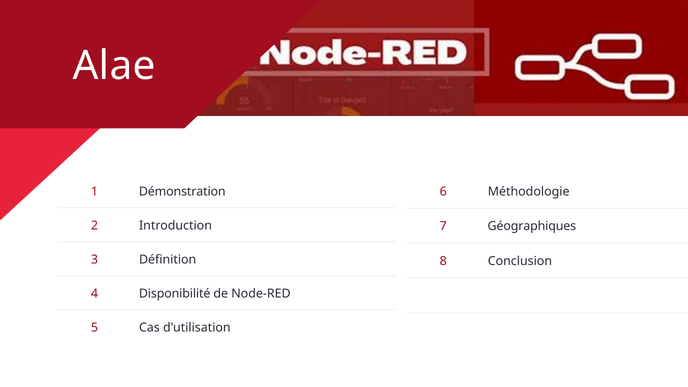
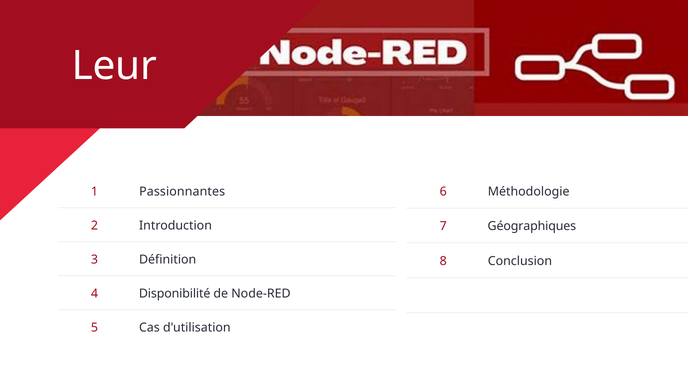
Alae: Alae -> Leur
Démonstration: Démonstration -> Passionnantes
